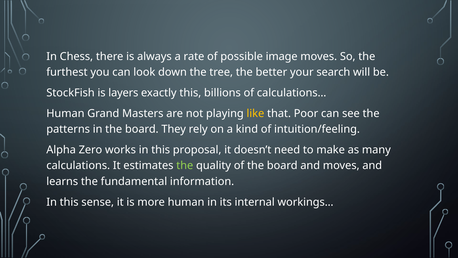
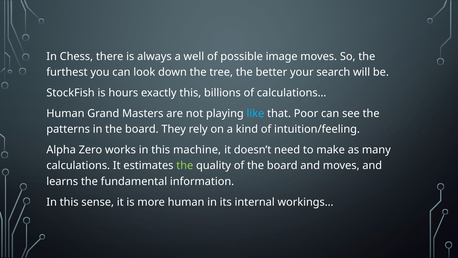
rate: rate -> well
layers: layers -> hours
like colour: yellow -> light blue
proposal: proposal -> machine
